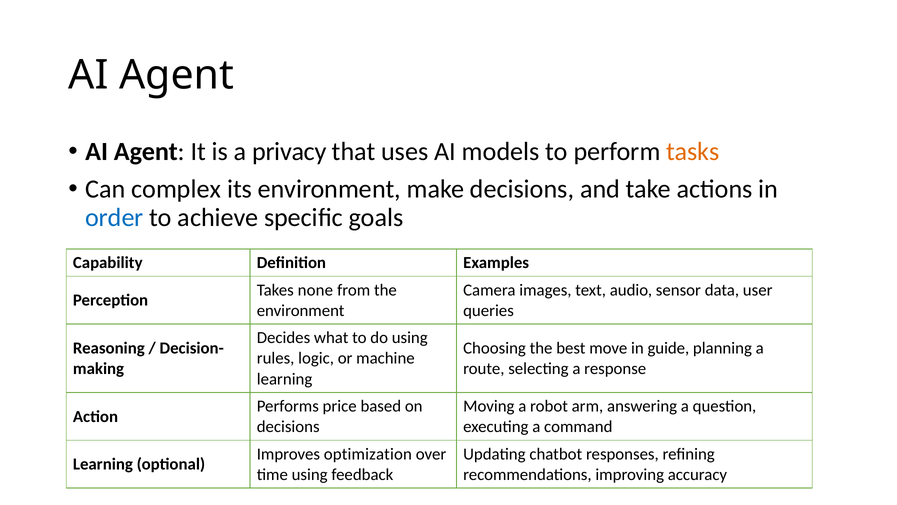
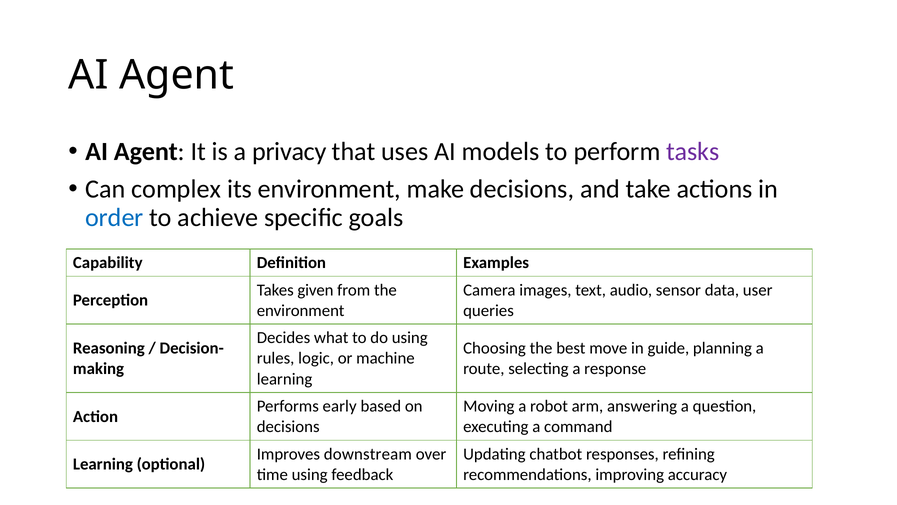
tasks colour: orange -> purple
none: none -> given
price: price -> early
optimization: optimization -> downstream
